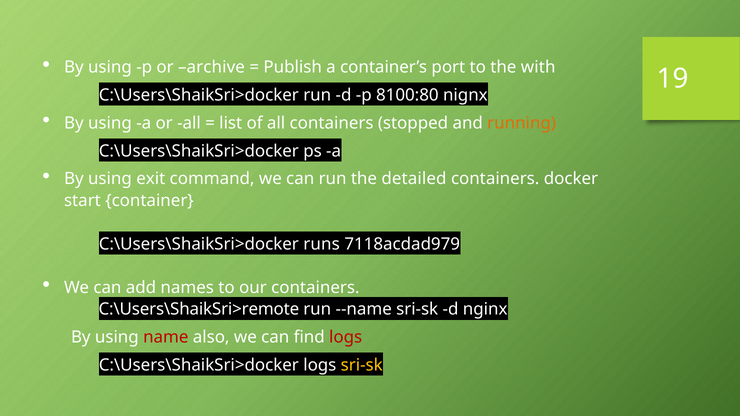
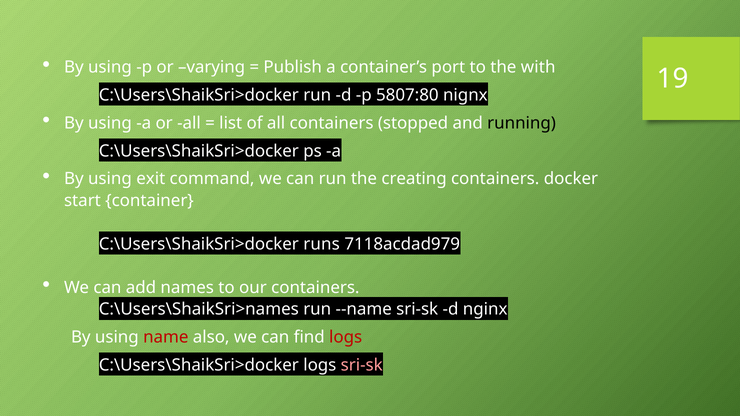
archive: archive -> varying
8100:80: 8100:80 -> 5807:80
running colour: orange -> black
detailed: detailed -> creating
C:\Users\ShaikSri>remote: C:\Users\ShaikSri>remote -> C:\Users\ShaikSri>names
sri-sk at (362, 365) colour: yellow -> pink
